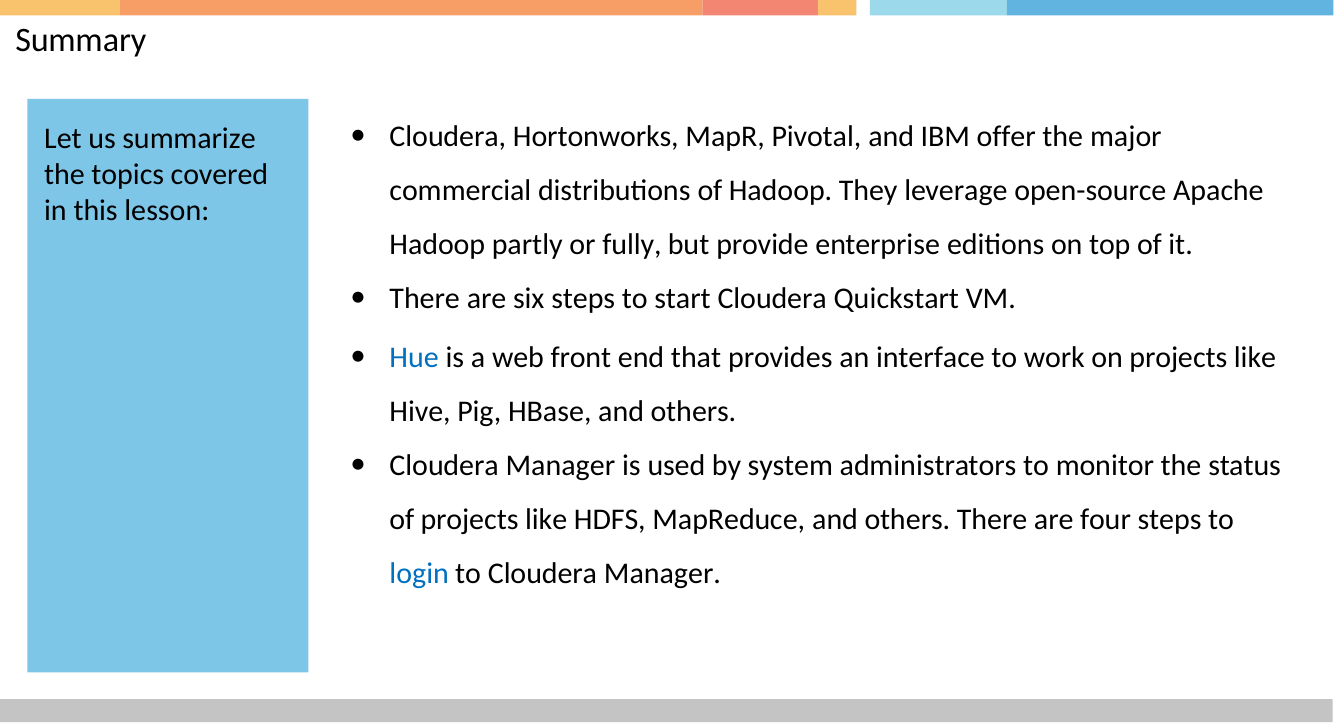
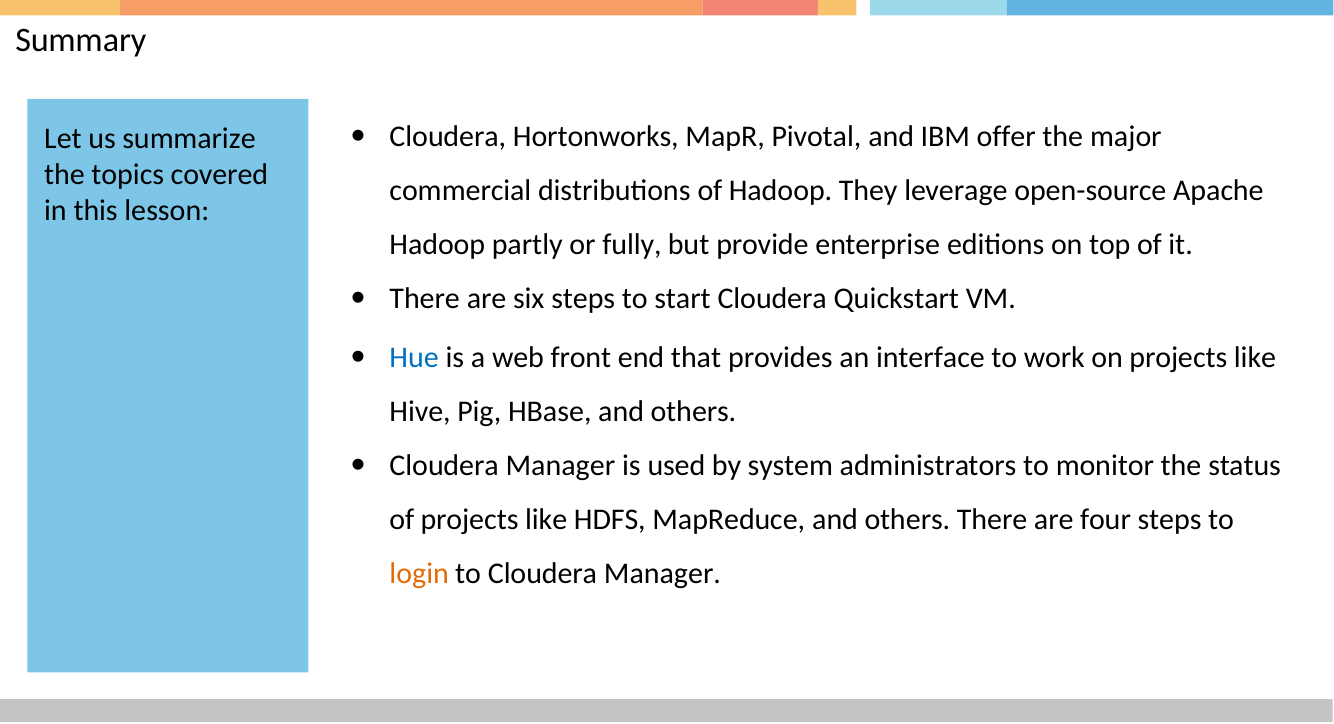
login colour: blue -> orange
